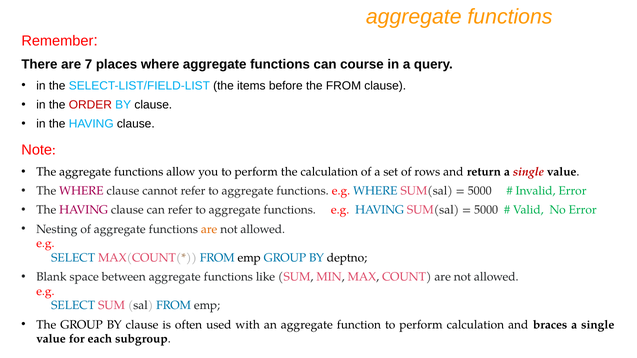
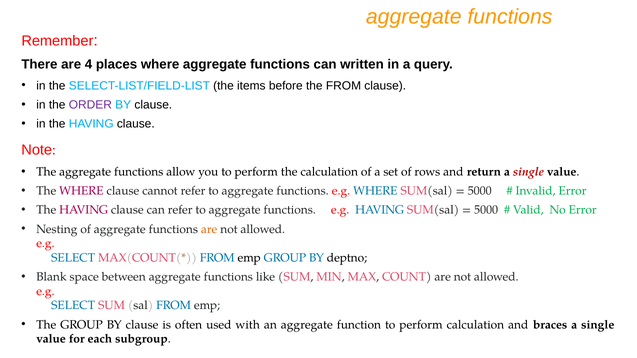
7: 7 -> 4
course: course -> written
ORDER colour: red -> purple
